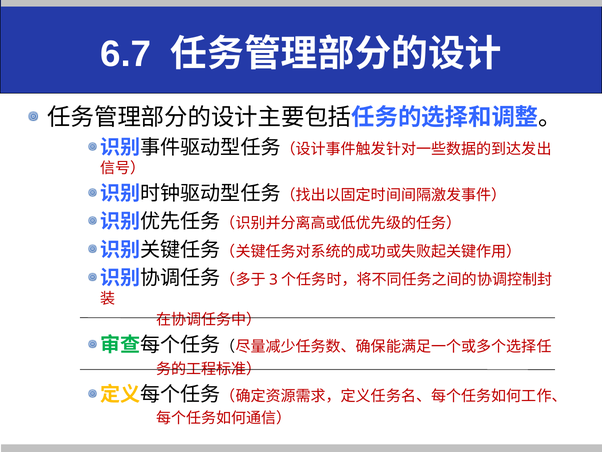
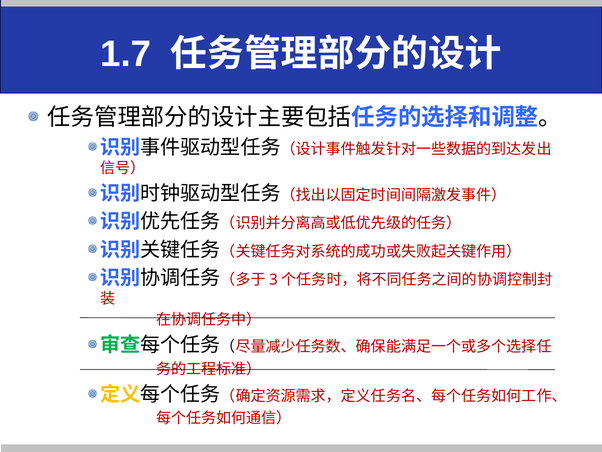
6.7: 6.7 -> 1.7
